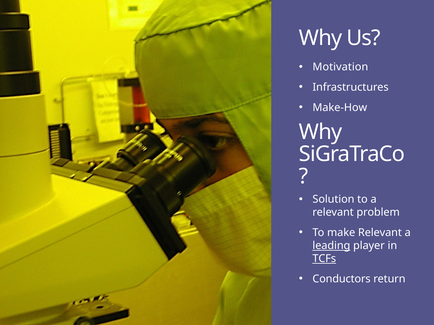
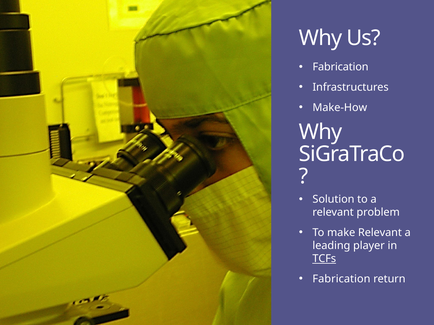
Motivation at (340, 67): Motivation -> Fabrication
leading underline: present -> none
Conductors at (342, 279): Conductors -> Fabrication
